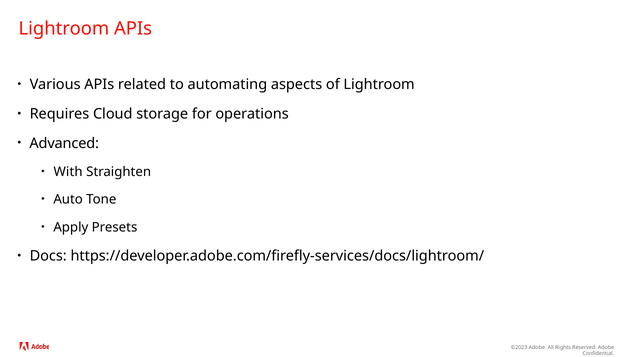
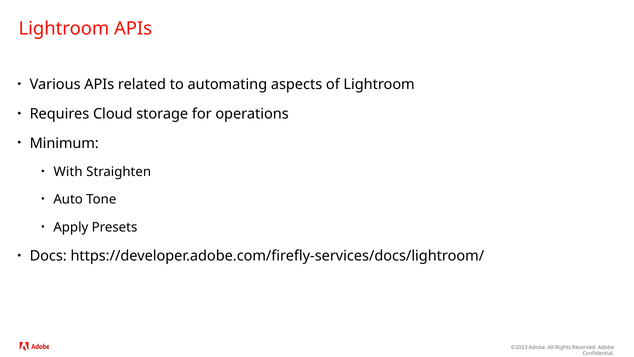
Advanced: Advanced -> Minimum
